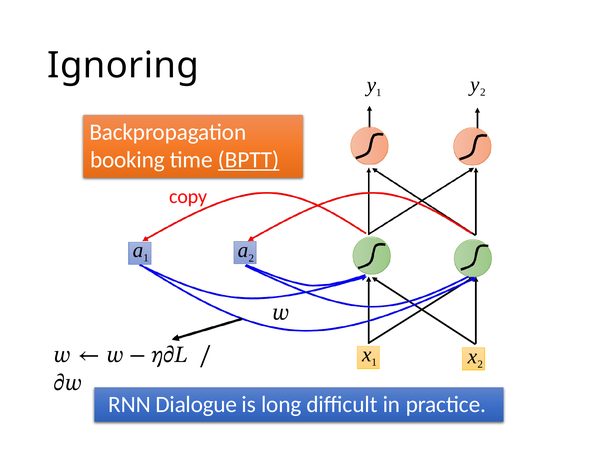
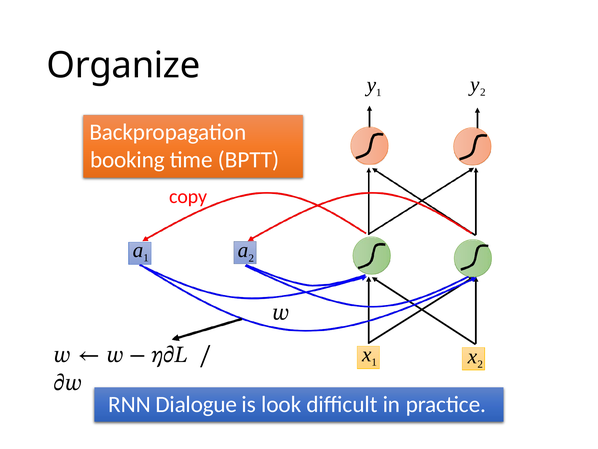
Ignoring: Ignoring -> Organize
BPTT underline: present -> none
long: long -> look
